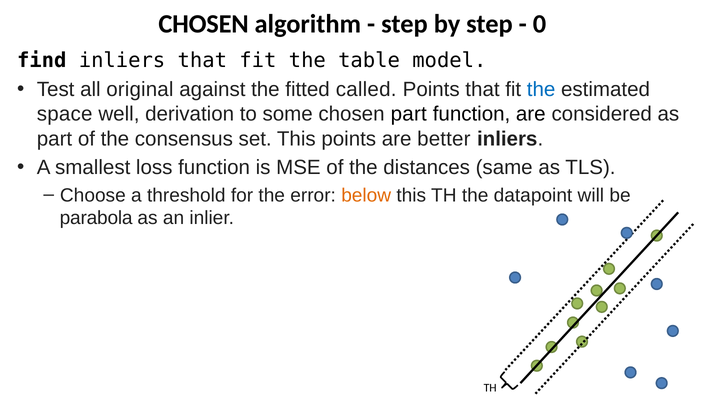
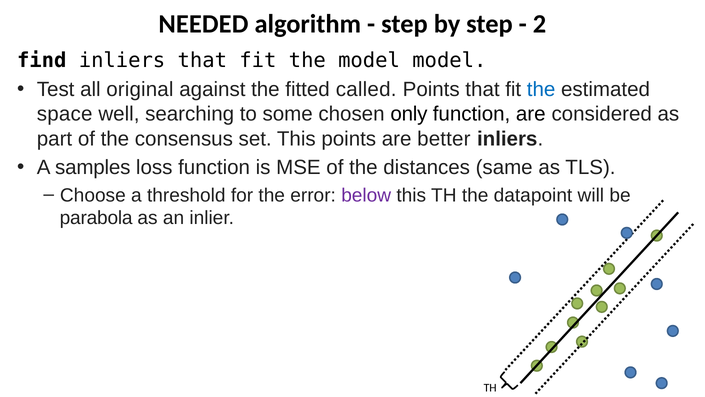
CHOSEN at (204, 24): CHOSEN -> NEEDED
0: 0 -> 2
the table: table -> model
derivation: derivation -> searching
chosen part: part -> only
smallest: smallest -> samples
below colour: orange -> purple
